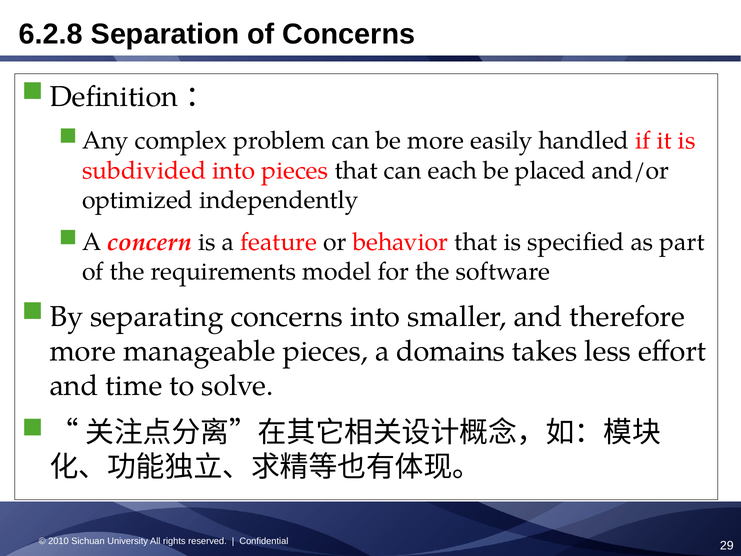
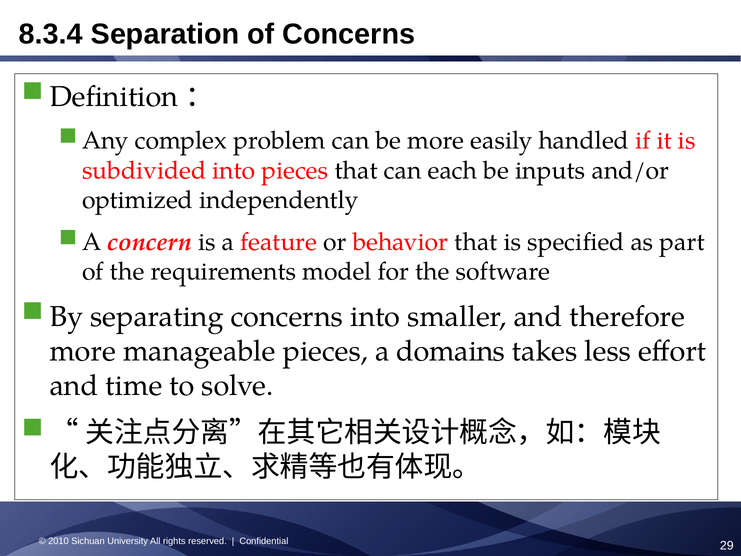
6.2.8: 6.2.8 -> 8.3.4
placed: placed -> inputs
